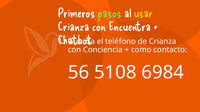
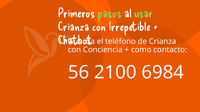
usar colour: yellow -> light green
Encuentra: Encuentra -> Irrepetible
5108: 5108 -> 2100
